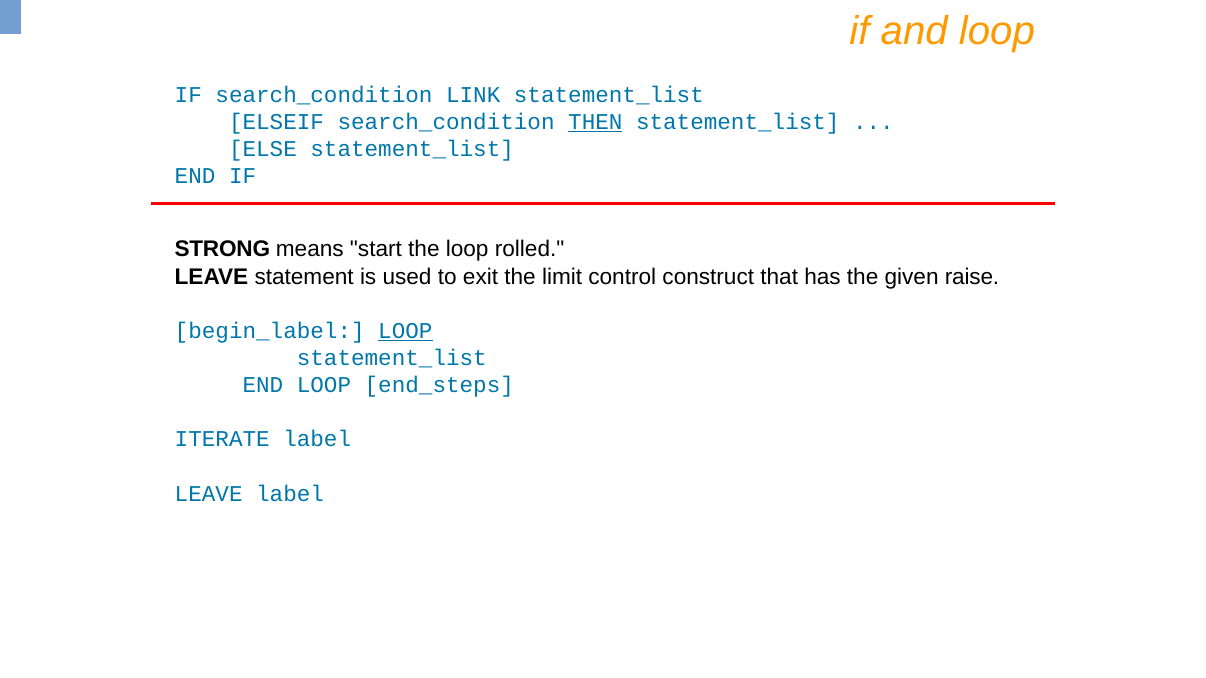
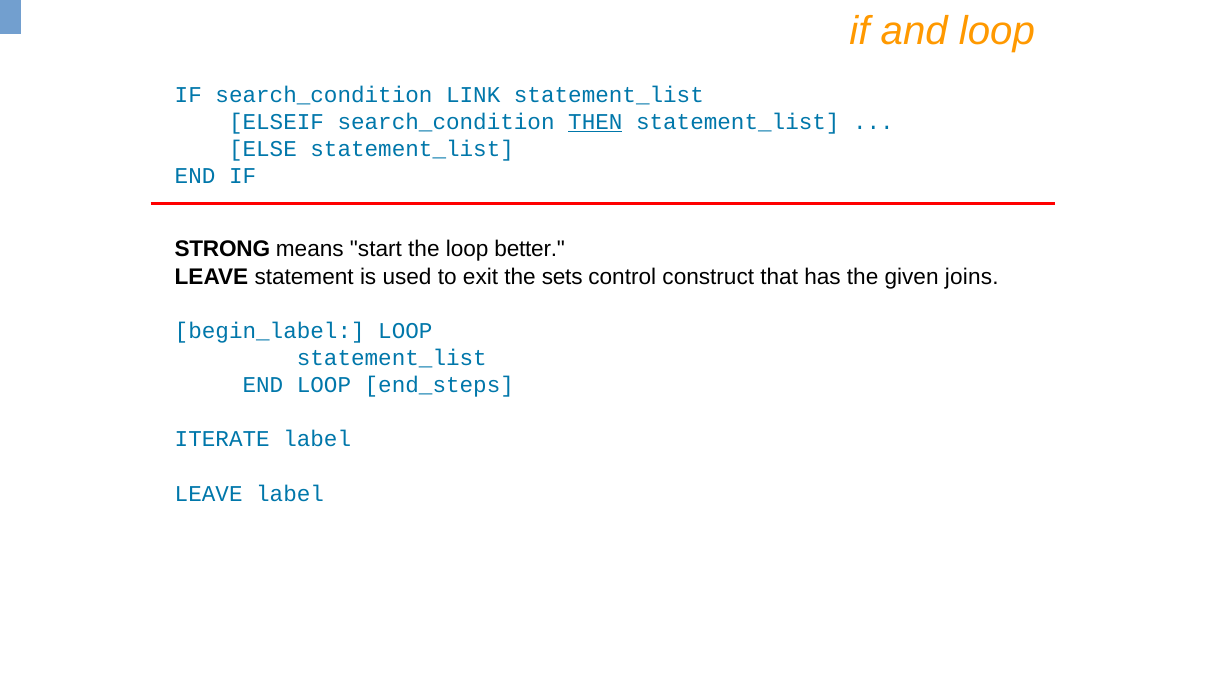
rolled: rolled -> better
limit: limit -> sets
raise: raise -> joins
LOOP at (405, 331) underline: present -> none
